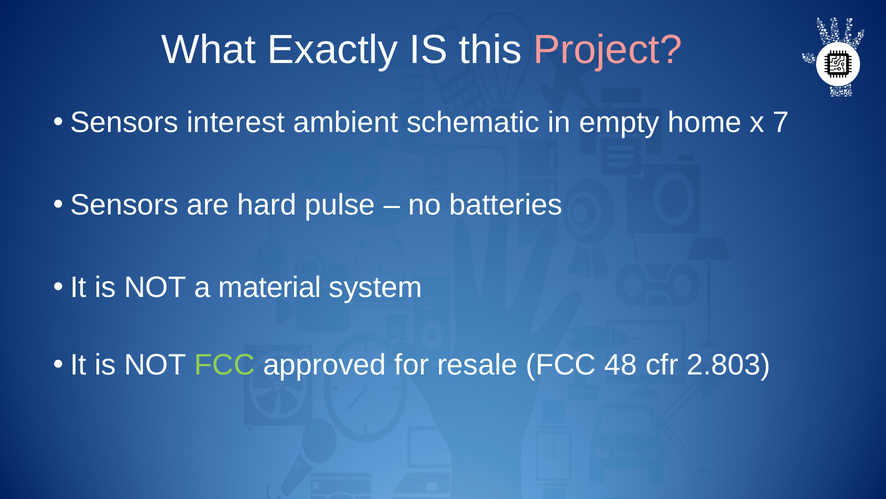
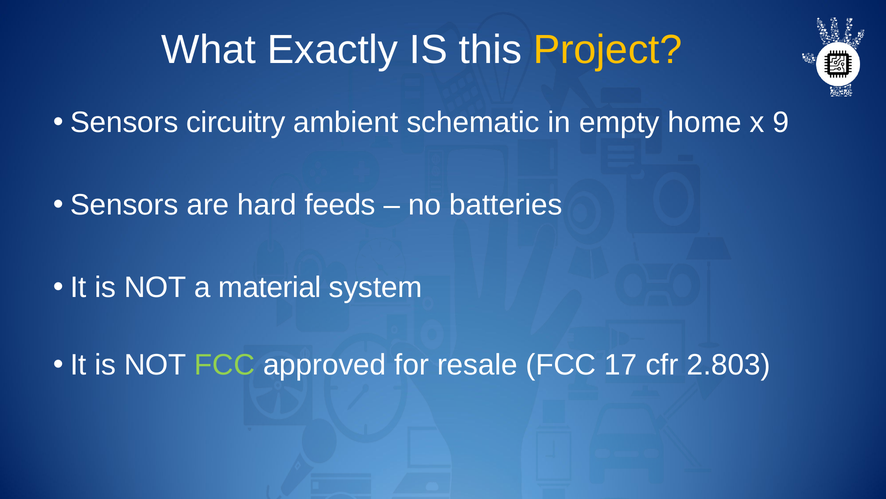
Project colour: pink -> yellow
interest: interest -> circuitry
7: 7 -> 9
pulse: pulse -> feeds
48: 48 -> 17
